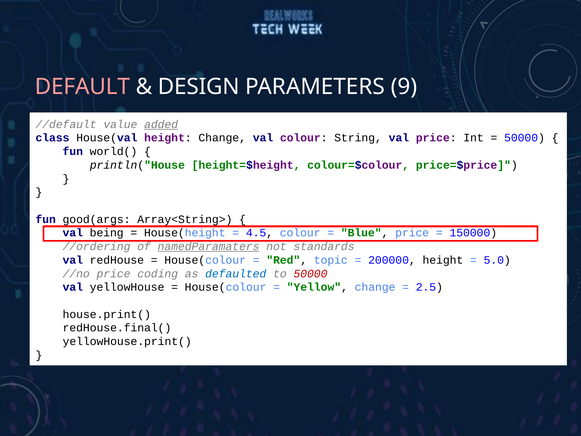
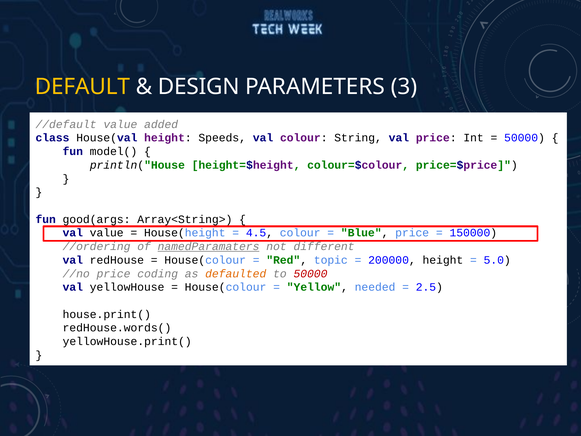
DEFAULT colour: pink -> yellow
9: 9 -> 3
added underline: present -> none
height Change: Change -> Speeds
world(: world( -> model(
val being: being -> value
standards: standards -> different
defaulted colour: blue -> orange
Yellow change: change -> needed
redHouse.final(: redHouse.final( -> redHouse.words(
